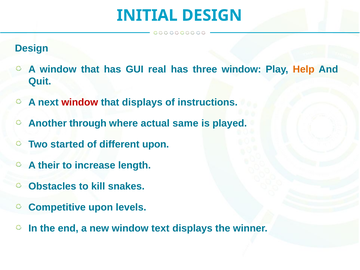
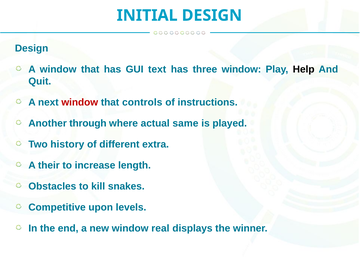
real: real -> text
Help colour: orange -> black
that displays: displays -> controls
started: started -> history
different upon: upon -> extra
text: text -> real
